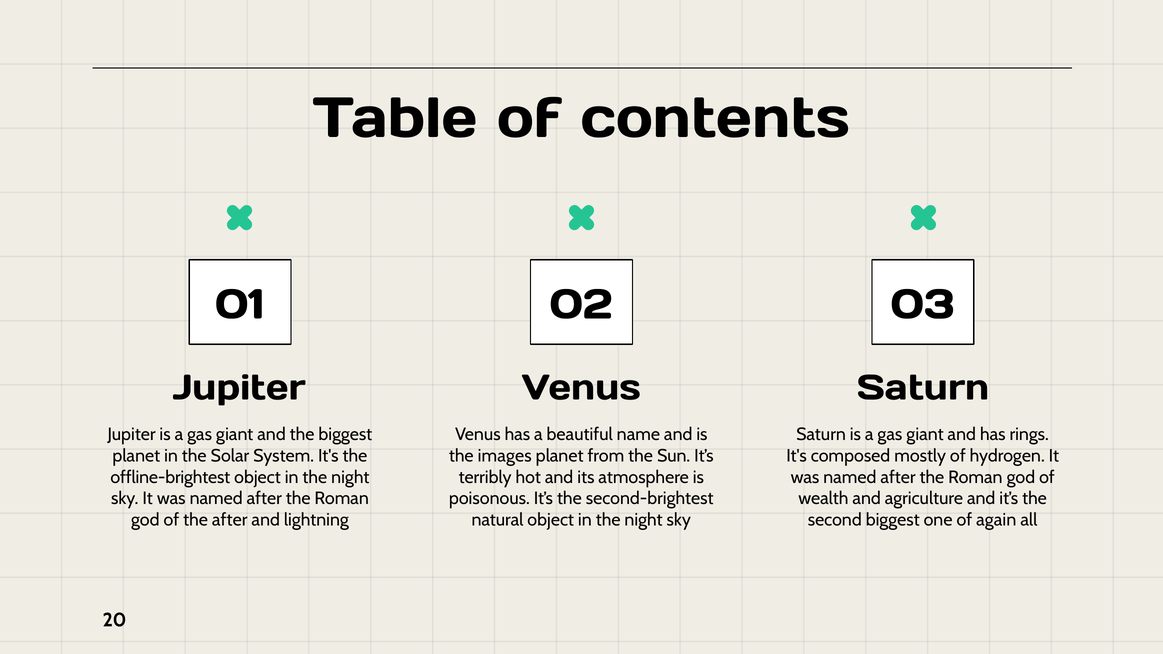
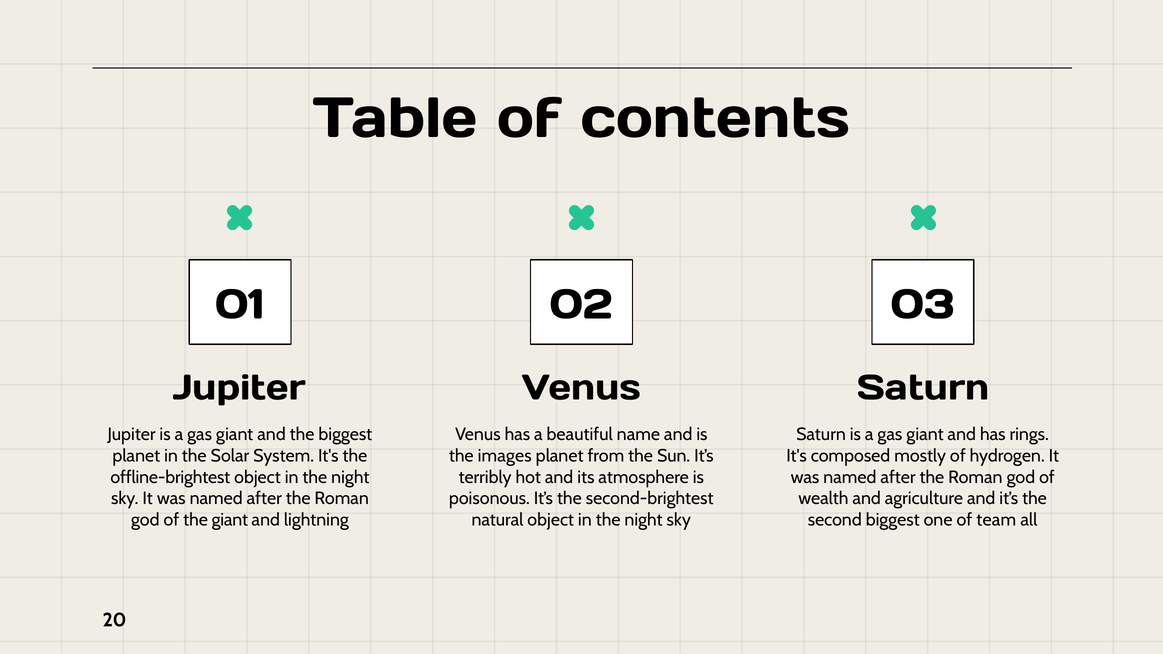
the after: after -> giant
again: again -> team
